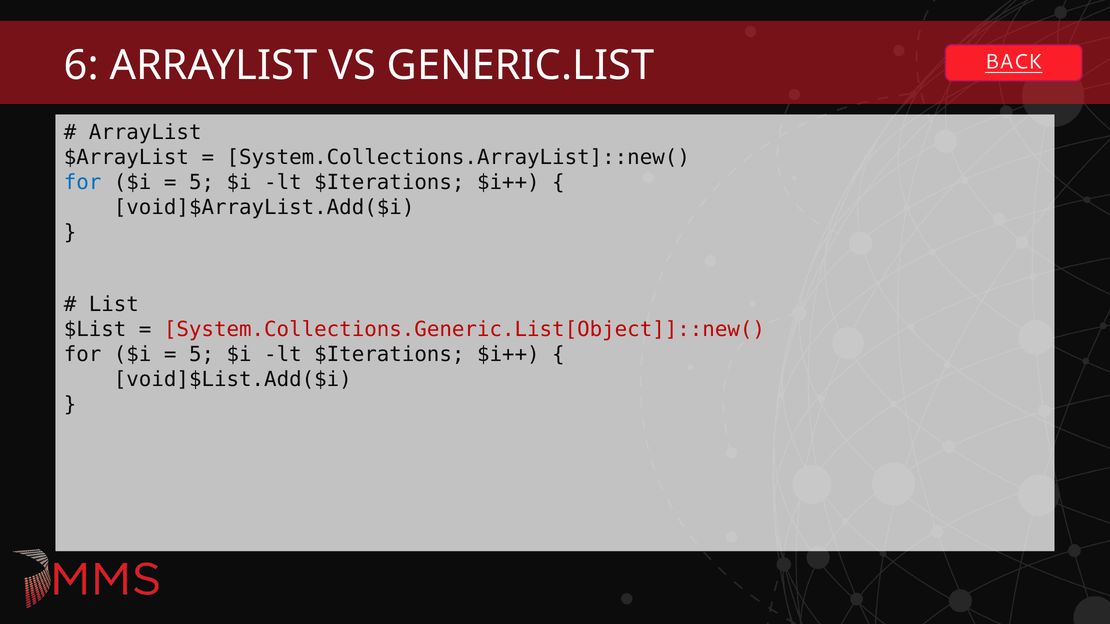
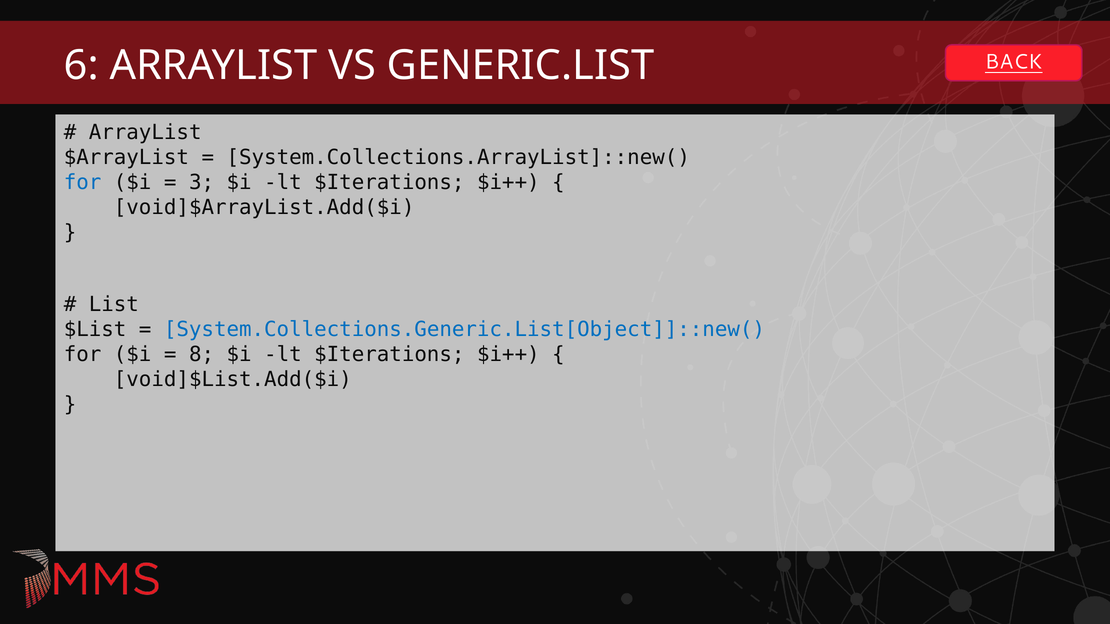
5 at (202, 183): 5 -> 3
System.Collections.Generic.List[Object]]::new( colour: red -> blue
5 at (202, 355): 5 -> 8
